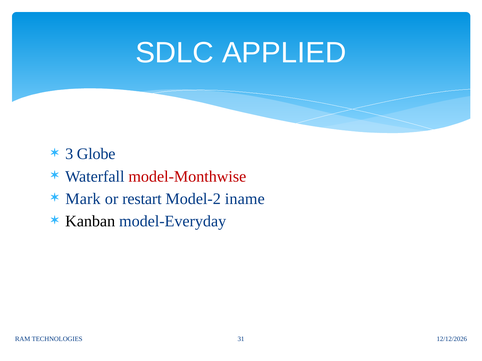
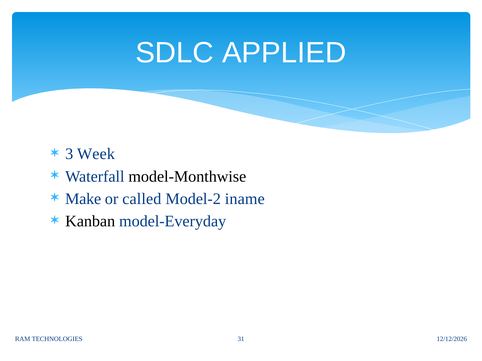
Globe: Globe -> Week
model-Monthwise colour: red -> black
Mark: Mark -> Make
restart: restart -> called
